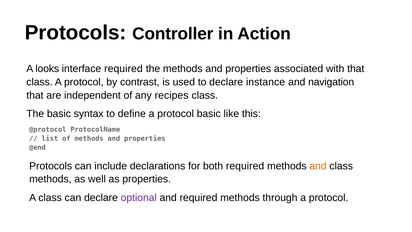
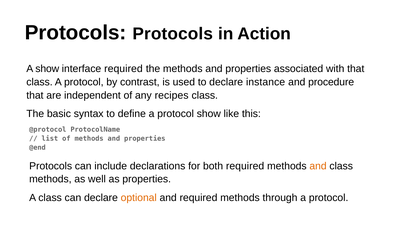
Protocols Controller: Controller -> Protocols
A looks: looks -> show
navigation: navigation -> procedure
protocol basic: basic -> show
optional colour: purple -> orange
